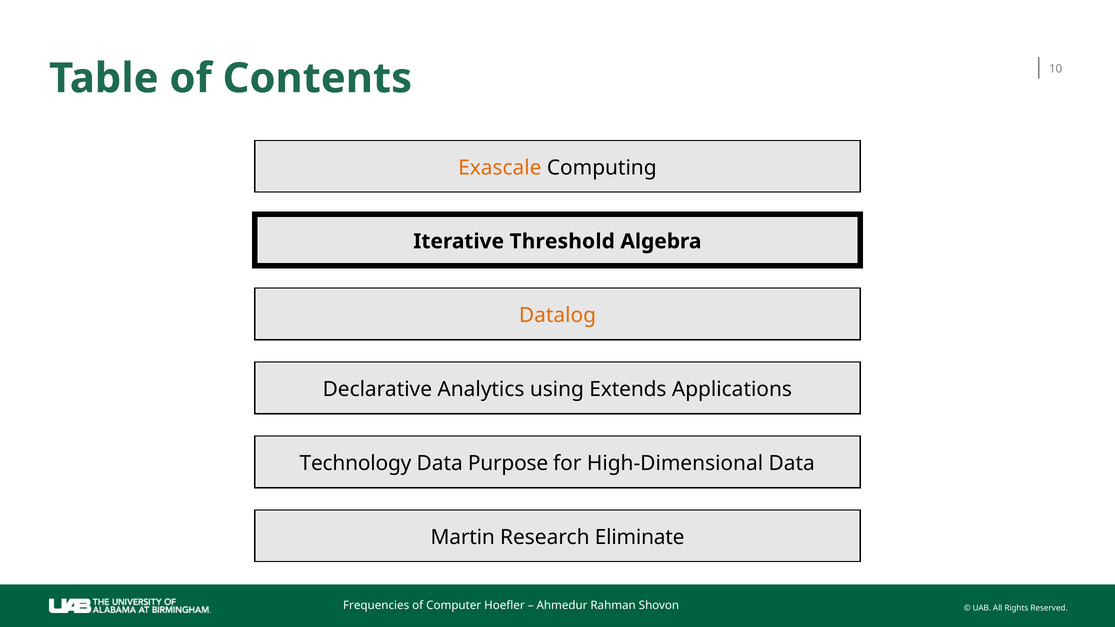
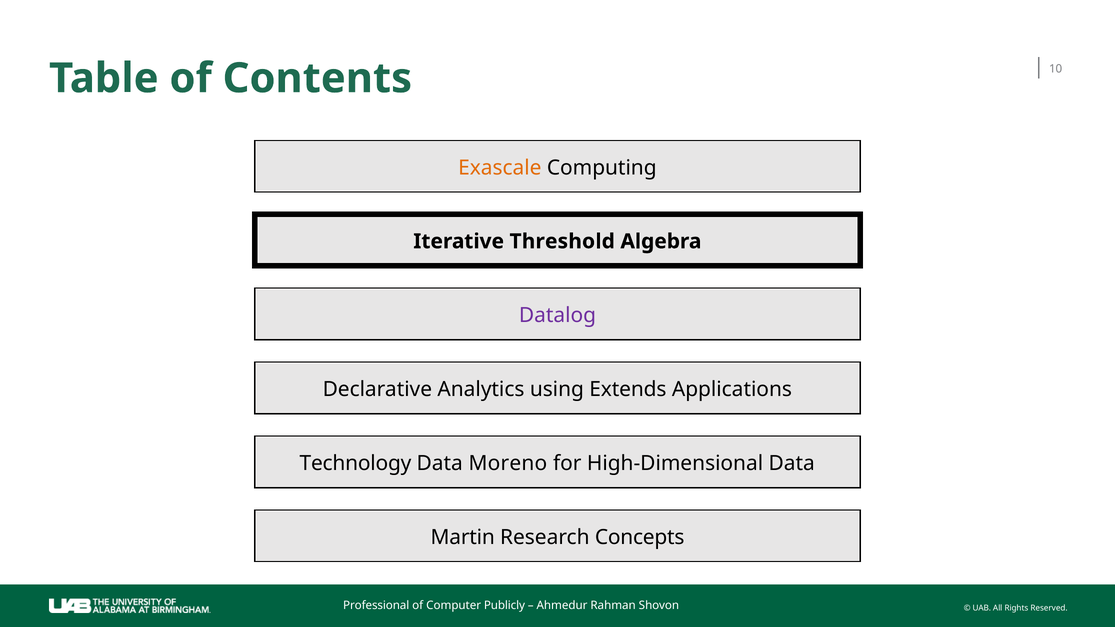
Datalog colour: orange -> purple
Purpose: Purpose -> Moreno
Eliminate: Eliminate -> Concepts
Frequencies: Frequencies -> Professional
Hoefler: Hoefler -> Publicly
